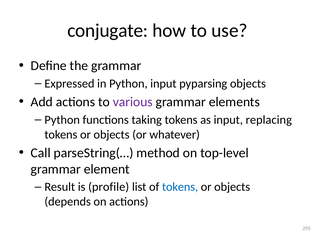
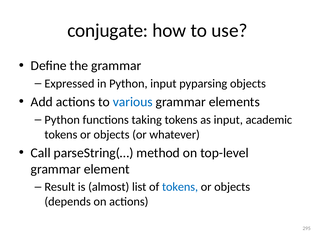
various colour: purple -> blue
replacing: replacing -> academic
profile: profile -> almost
